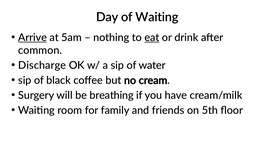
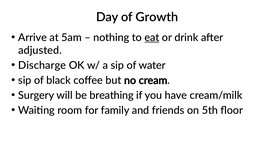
of Waiting: Waiting -> Growth
Arrive underline: present -> none
common: common -> adjusted
